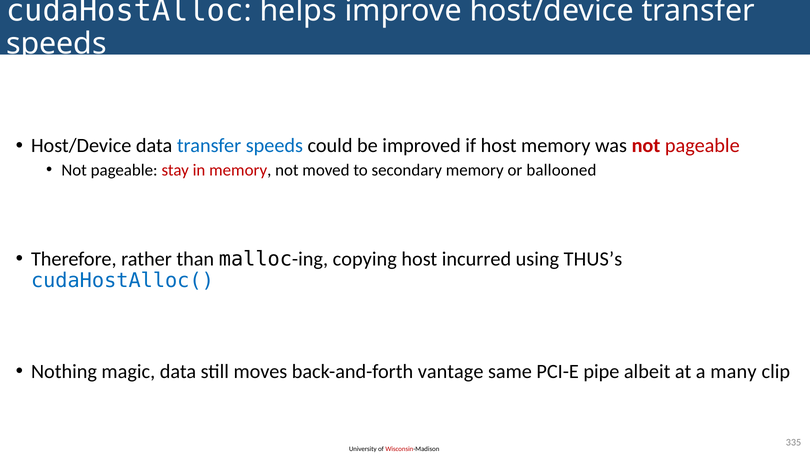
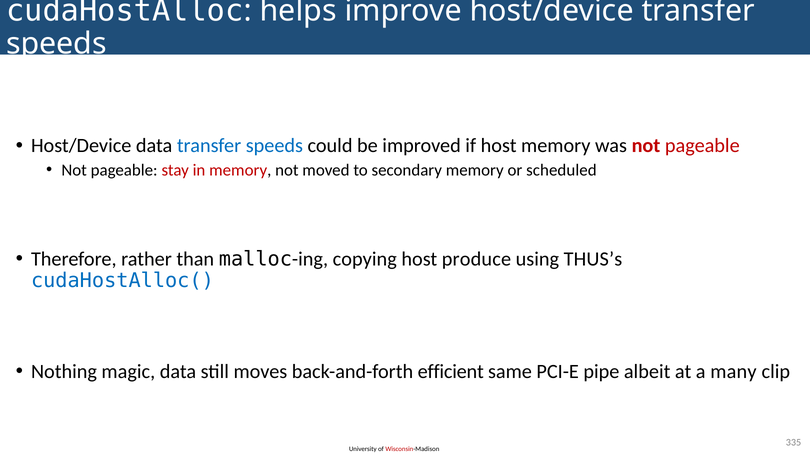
ballooned: ballooned -> scheduled
incurred: incurred -> produce
vantage: vantage -> efficient
